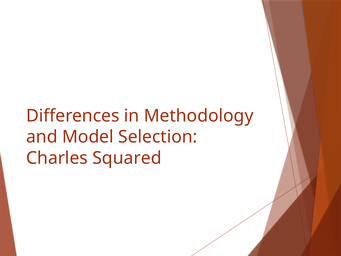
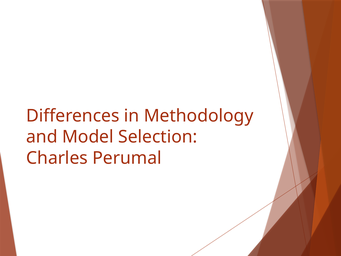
Squared: Squared -> Perumal
